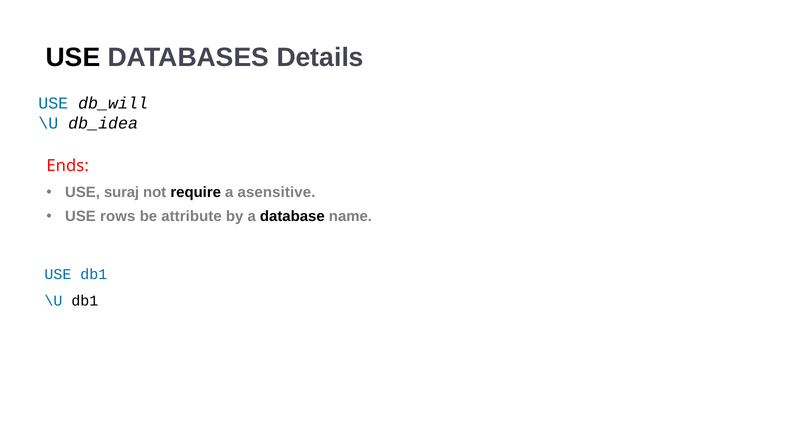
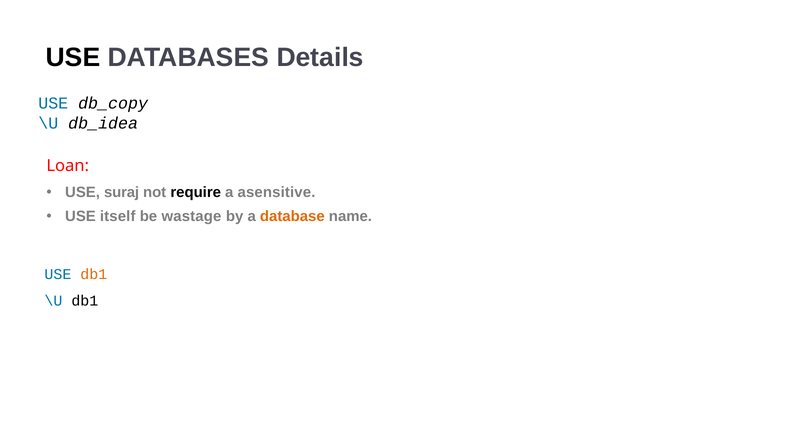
db_will: db_will -> db_copy
Ends: Ends -> Loan
rows: rows -> itself
attribute: attribute -> wastage
database colour: black -> orange
db1 at (94, 274) colour: blue -> orange
